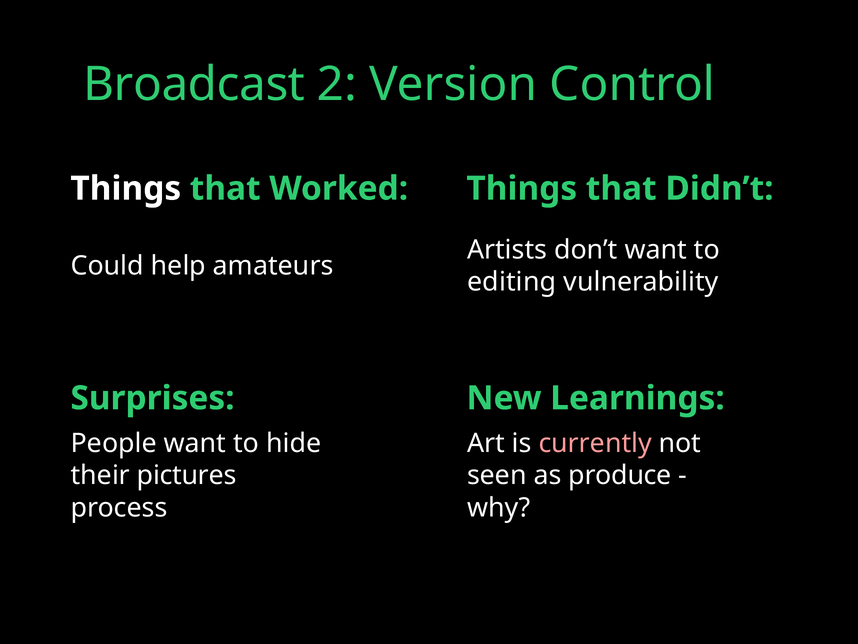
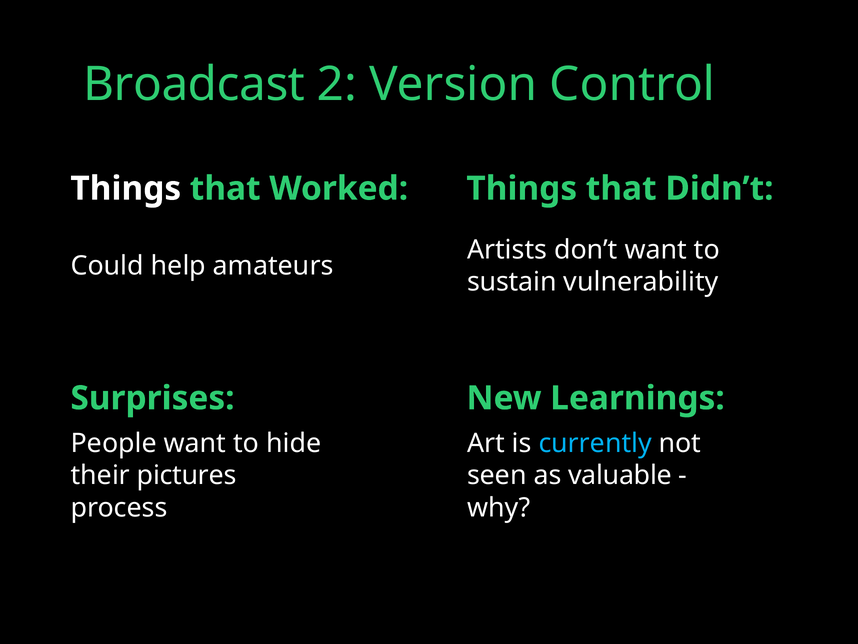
editing: editing -> sustain
currently colour: pink -> light blue
produce: produce -> valuable
